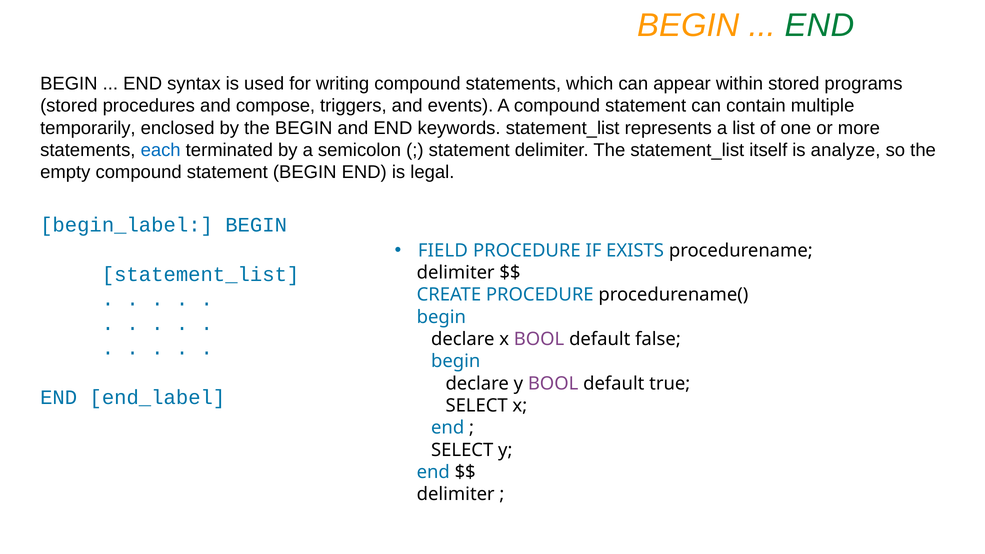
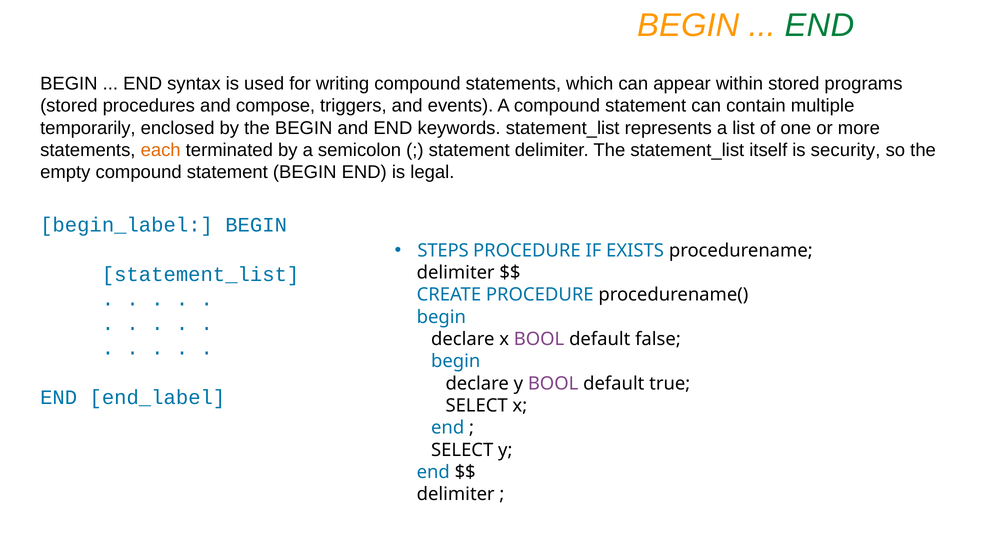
each colour: blue -> orange
analyze: analyze -> security
FIELD: FIELD -> STEPS
